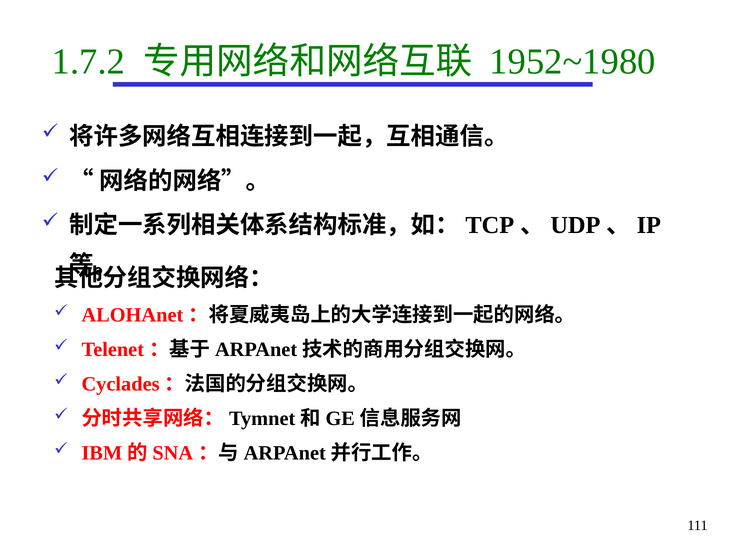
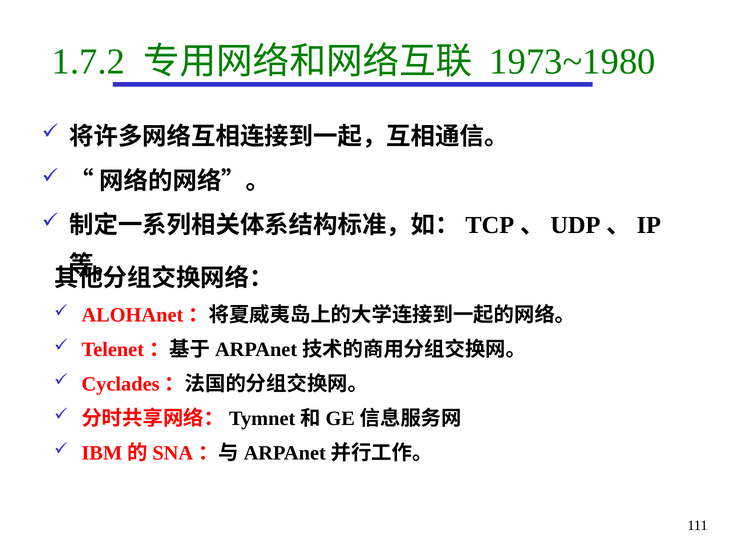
1952~1980: 1952~1980 -> 1973~1980
